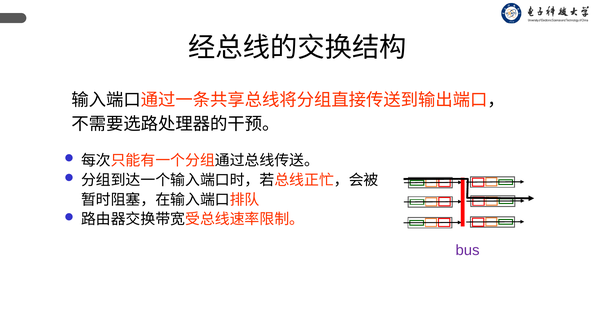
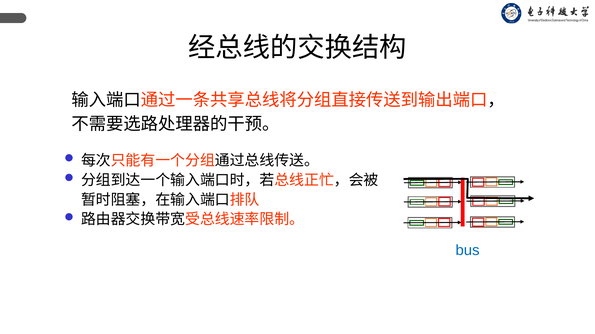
bus colour: purple -> blue
